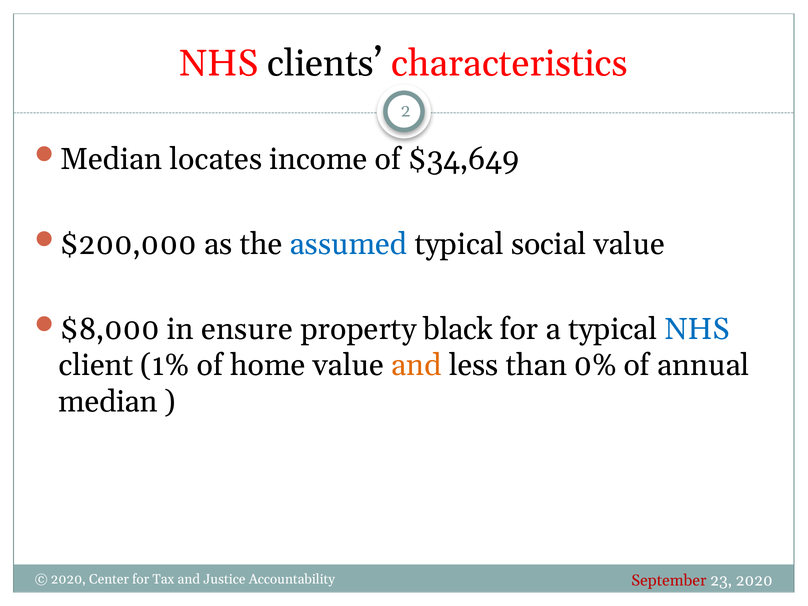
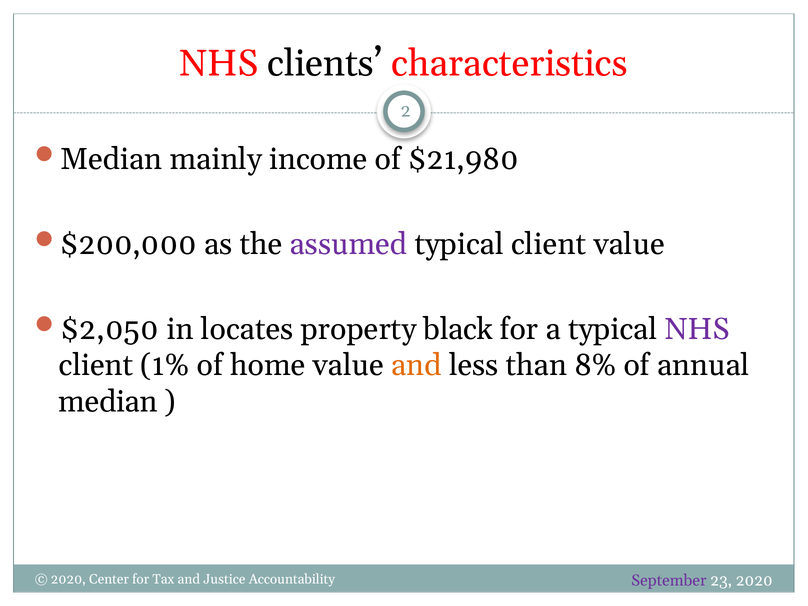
locates: locates -> mainly
$34,649: $34,649 -> $21,980
assumed colour: blue -> purple
typical social: social -> client
$8,000: $8,000 -> $2,050
ensure: ensure -> locates
NHS at (697, 329) colour: blue -> purple
0%: 0% -> 8%
September colour: red -> purple
